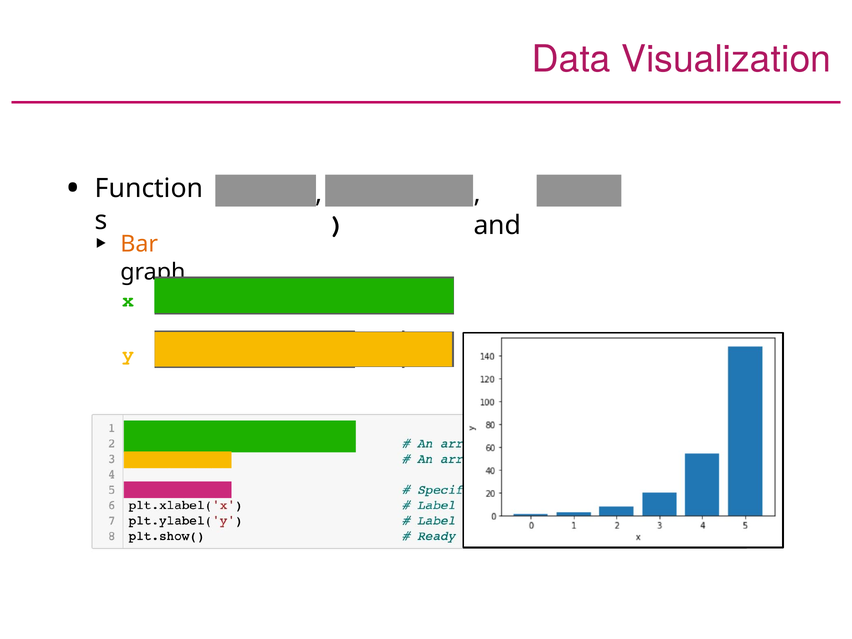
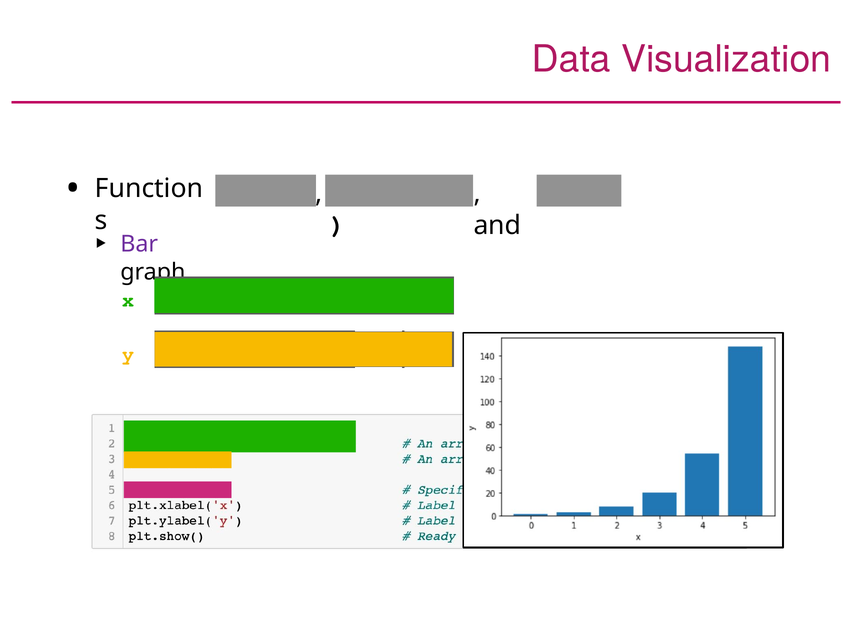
Bar colour: orange -> purple
